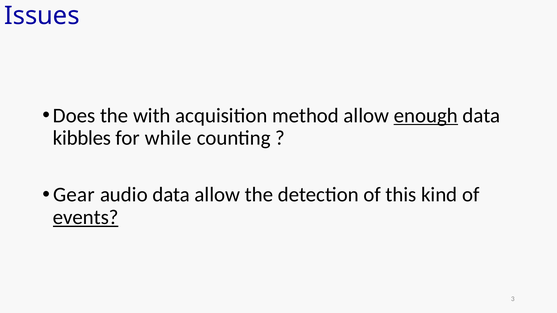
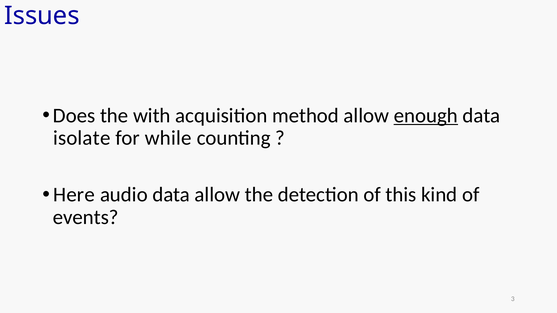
kibbles: kibbles -> isolate
Gear: Gear -> Here
events underline: present -> none
